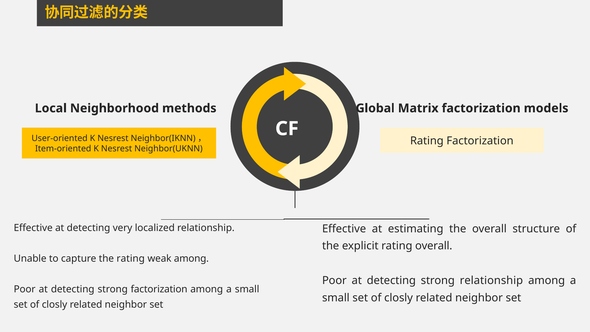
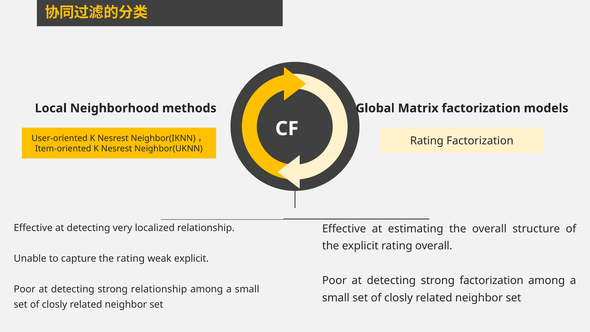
weak among: among -> explicit
strong relationship: relationship -> factorization
strong factorization: factorization -> relationship
